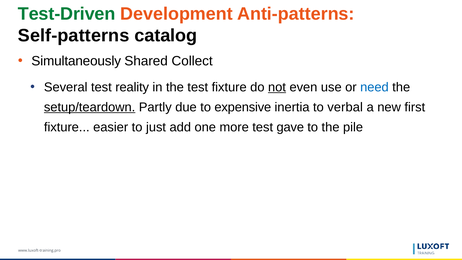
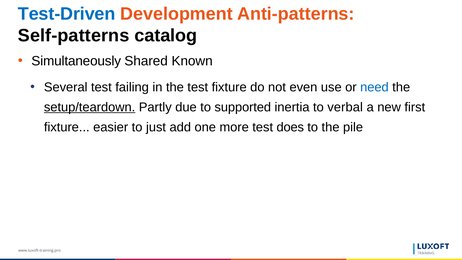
Test-Driven colour: green -> blue
Collect: Collect -> Known
reality: reality -> failing
not underline: present -> none
expensive: expensive -> supported
gave: gave -> does
